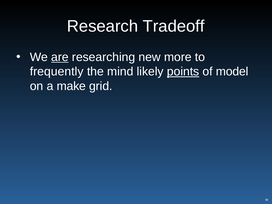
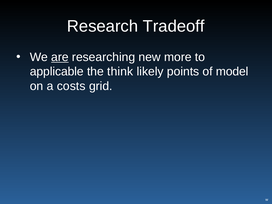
frequently: frequently -> applicable
mind: mind -> think
points underline: present -> none
make: make -> costs
